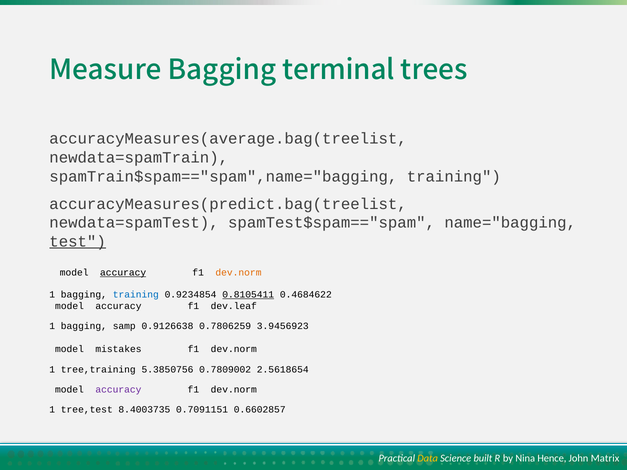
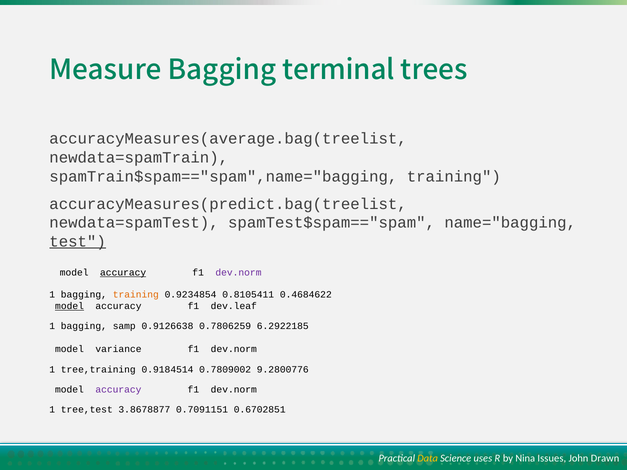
dev.norm at (238, 273) colour: orange -> purple
training at (136, 295) colour: blue -> orange
0.8105411 underline: present -> none
model at (70, 306) underline: none -> present
3.9456923: 3.9456923 -> 6.2922185
mistakes: mistakes -> variance
5.3850756: 5.3850756 -> 0.9184514
2.5618654: 2.5618654 -> 9.2800776
8.4003735: 8.4003735 -> 3.8678877
0.6602857: 0.6602857 -> 0.6702851
built: built -> uses
Hence: Hence -> Issues
Matrix: Matrix -> Drawn
